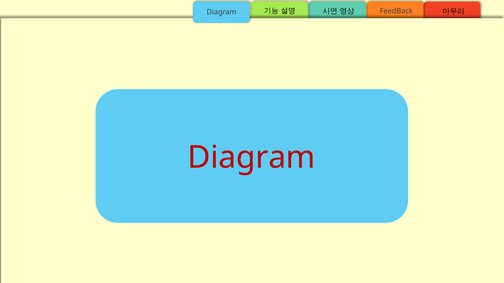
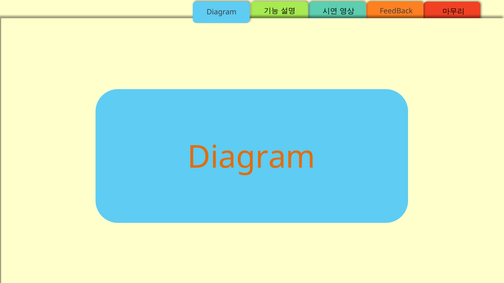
Diagram at (252, 158) colour: red -> orange
